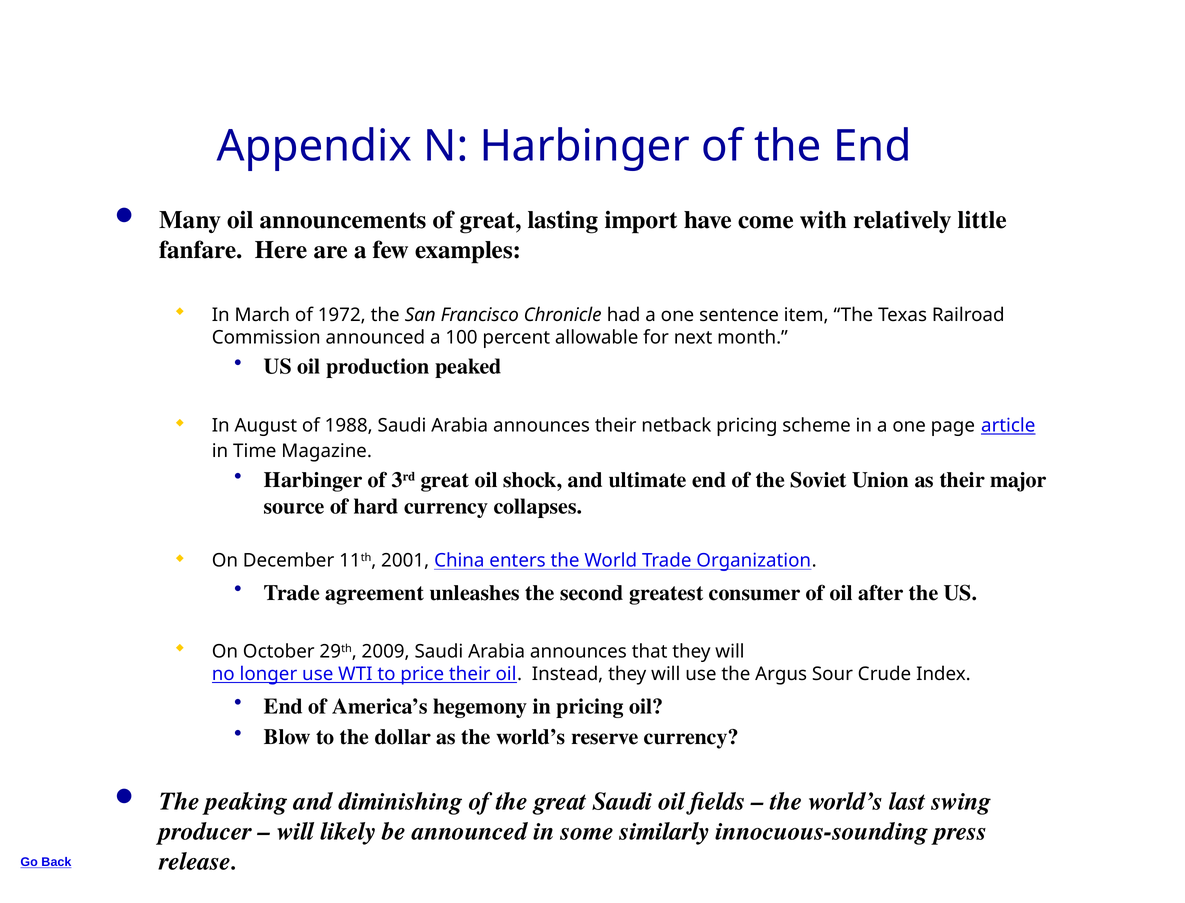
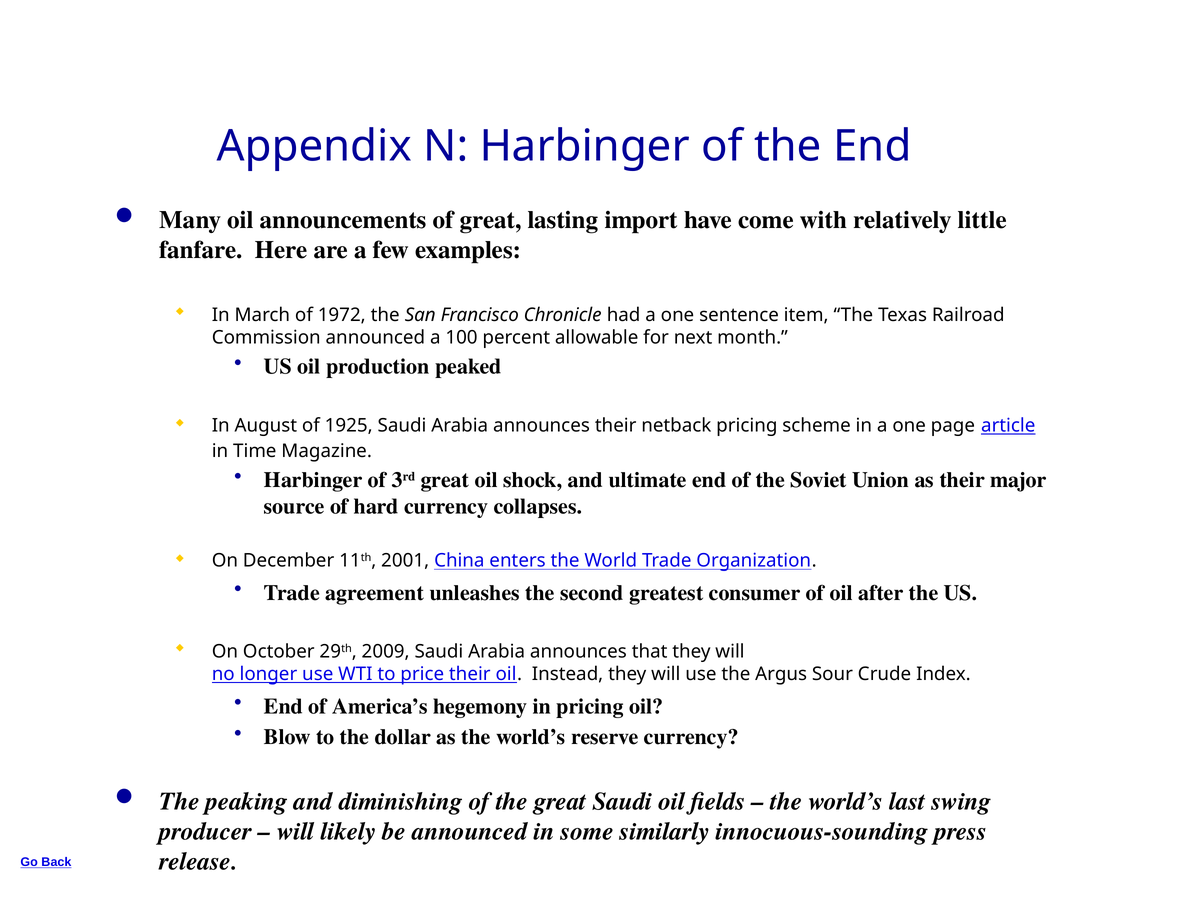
1988: 1988 -> 1925
